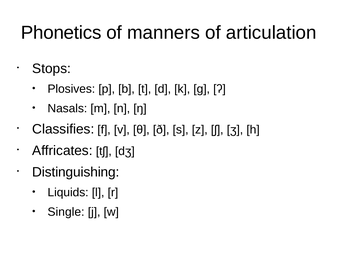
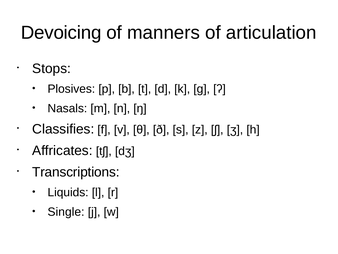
Phonetics: Phonetics -> Devoicing
Distinguishing: Distinguishing -> Transcriptions
